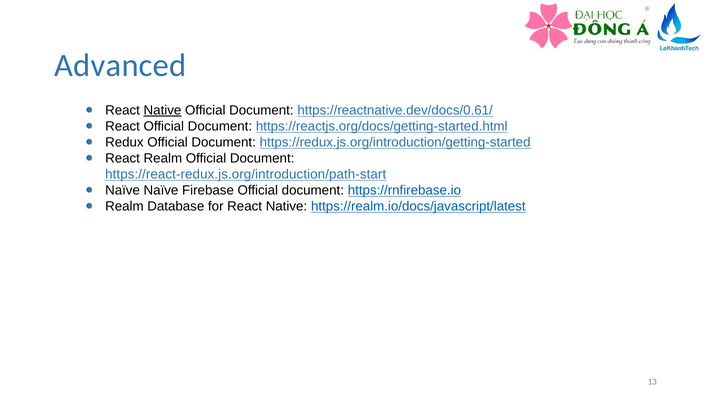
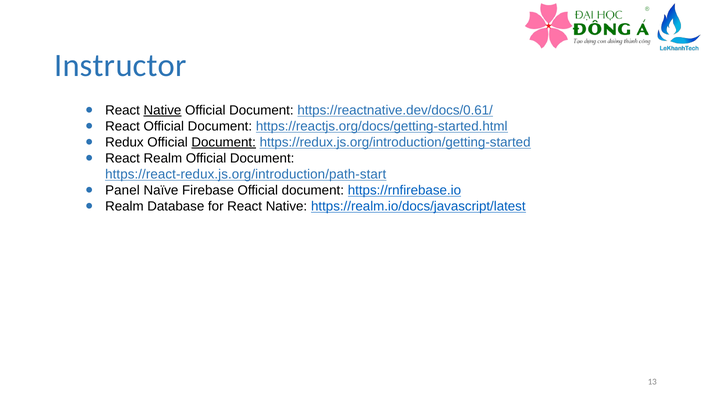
Advanced: Advanced -> Instructor
Document at (224, 142) underline: none -> present
Naïve at (123, 190): Naïve -> Panel
